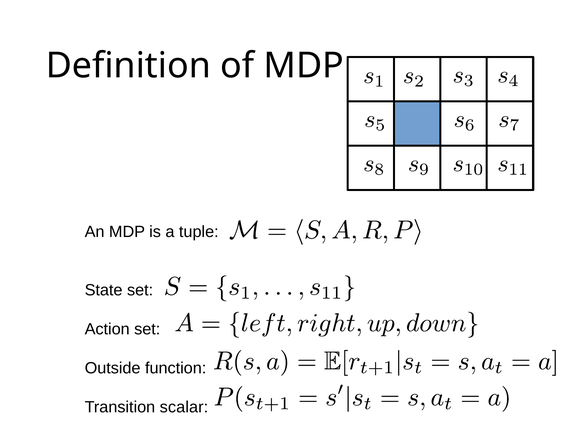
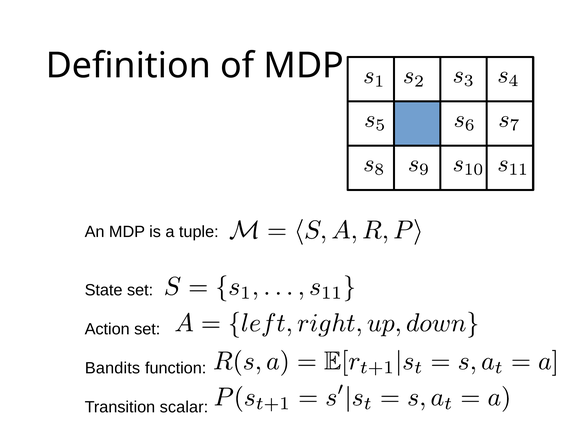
Outside: Outside -> Bandits
